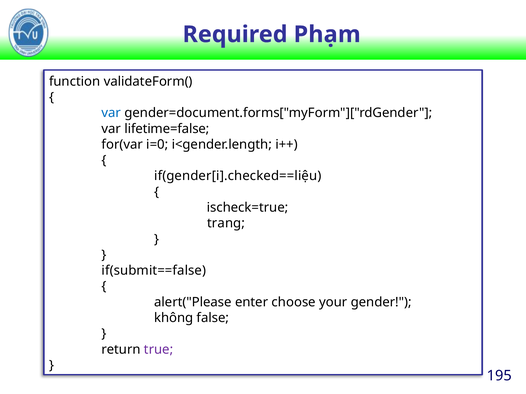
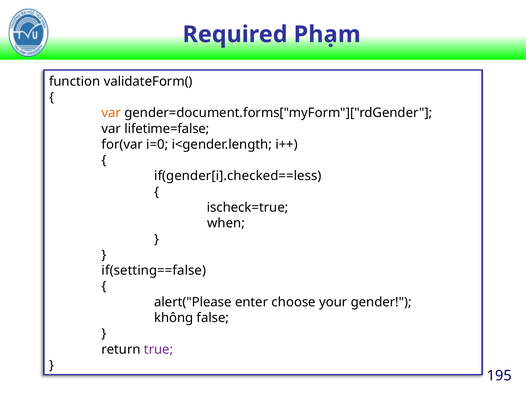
var at (111, 113) colour: blue -> orange
if(gender[i].checked==liệu: if(gender[i].checked==liệu -> if(gender[i].checked==less
trang: trang -> when
if(submit==false: if(submit==false -> if(setting==false
